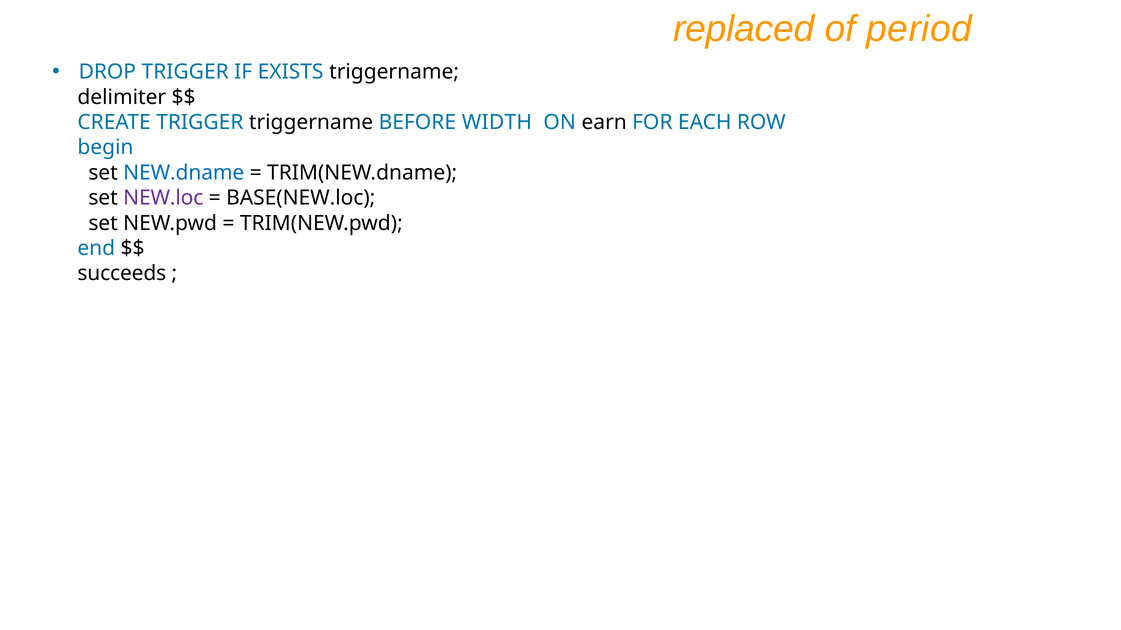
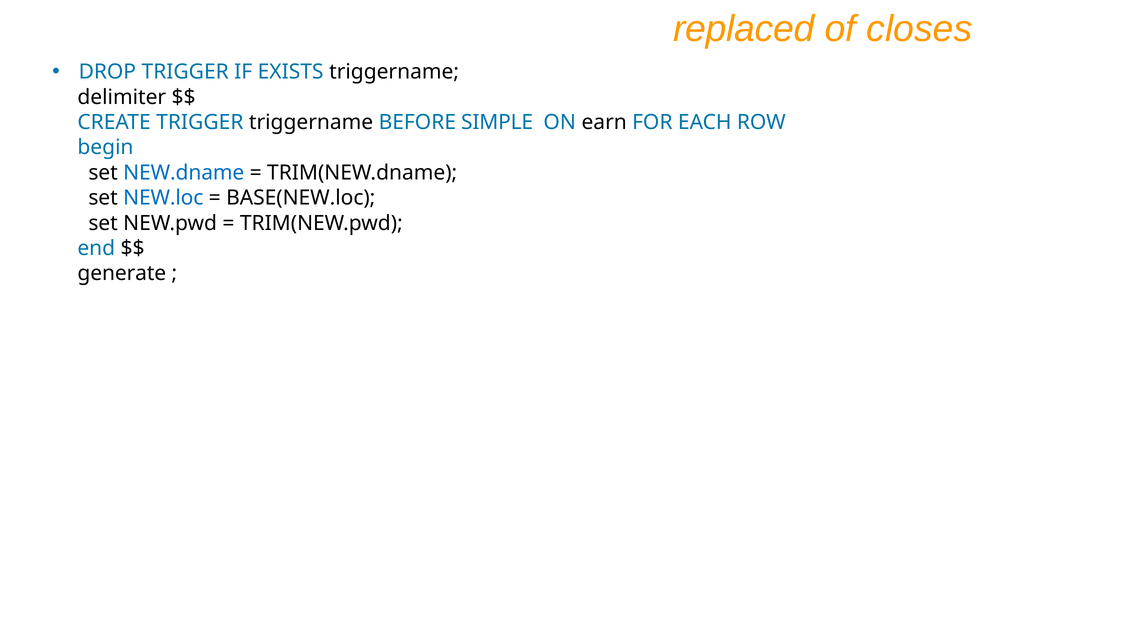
period: period -> closes
WIDTH: WIDTH -> SIMPLE
NEW.loc colour: purple -> blue
succeeds: succeeds -> generate
